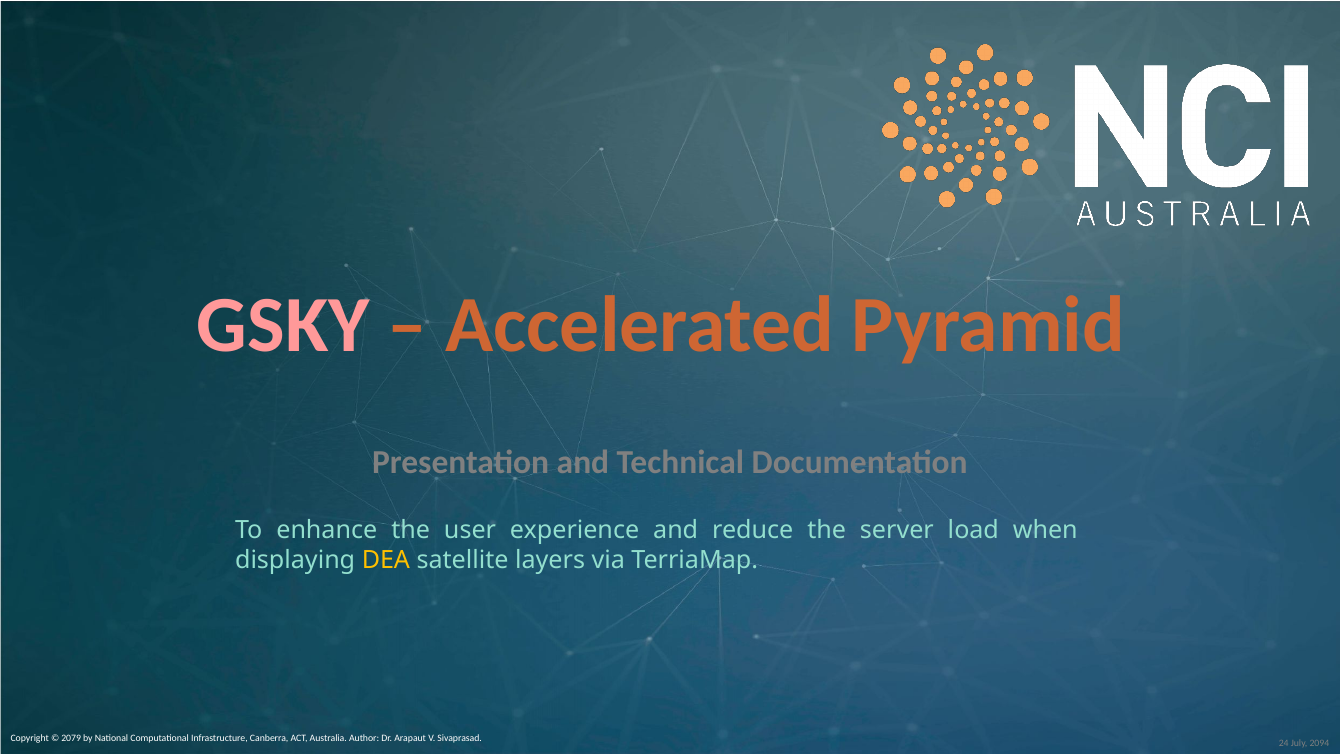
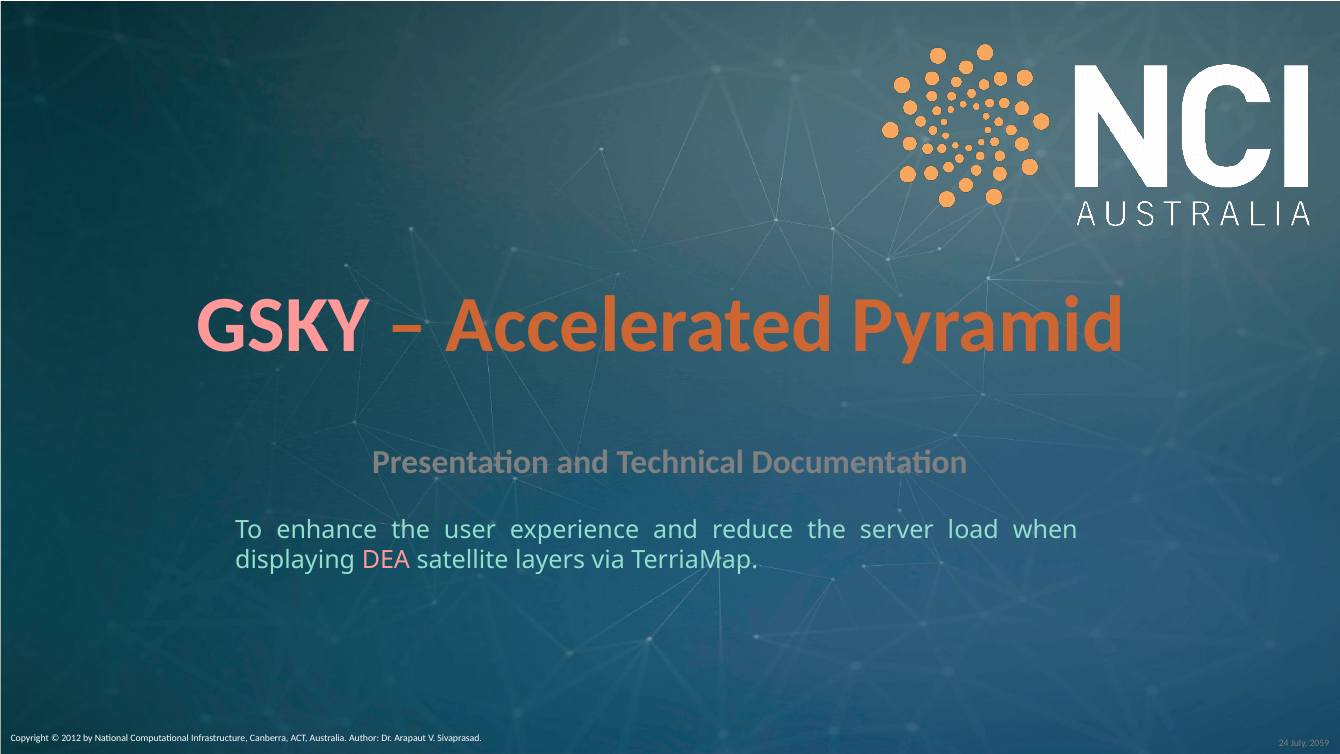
DEA colour: yellow -> pink
2079: 2079 -> 2012
2094: 2094 -> 2059
